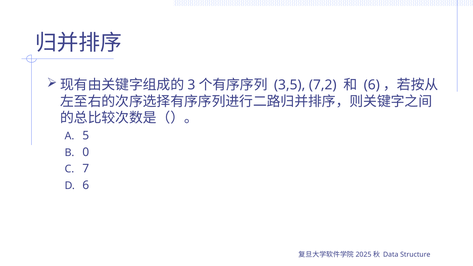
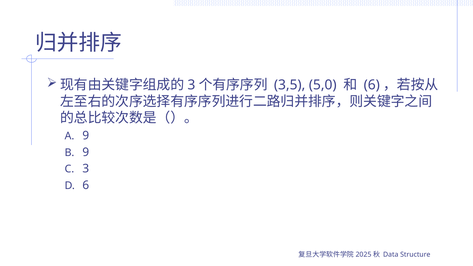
7,2: 7,2 -> 5,0
5 at (86, 136): 5 -> 9
0 at (86, 152): 0 -> 9
7 at (86, 169): 7 -> 3
